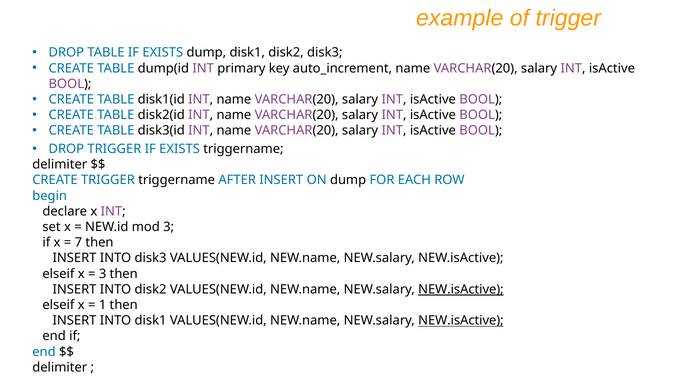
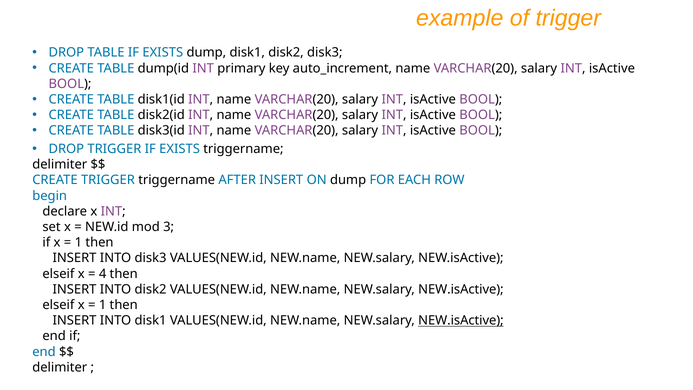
7 at (78, 242): 7 -> 1
3 at (103, 274): 3 -> 4
NEW.isActive at (461, 289) underline: present -> none
